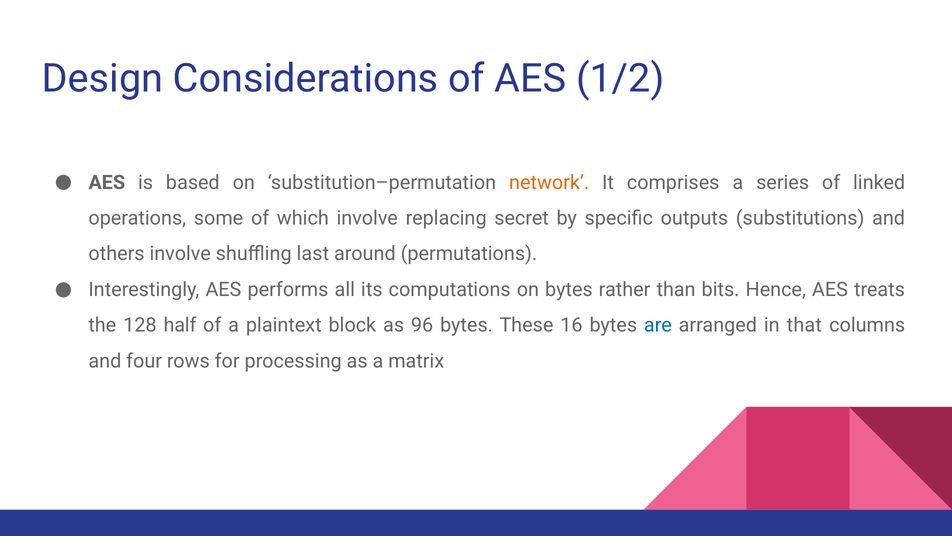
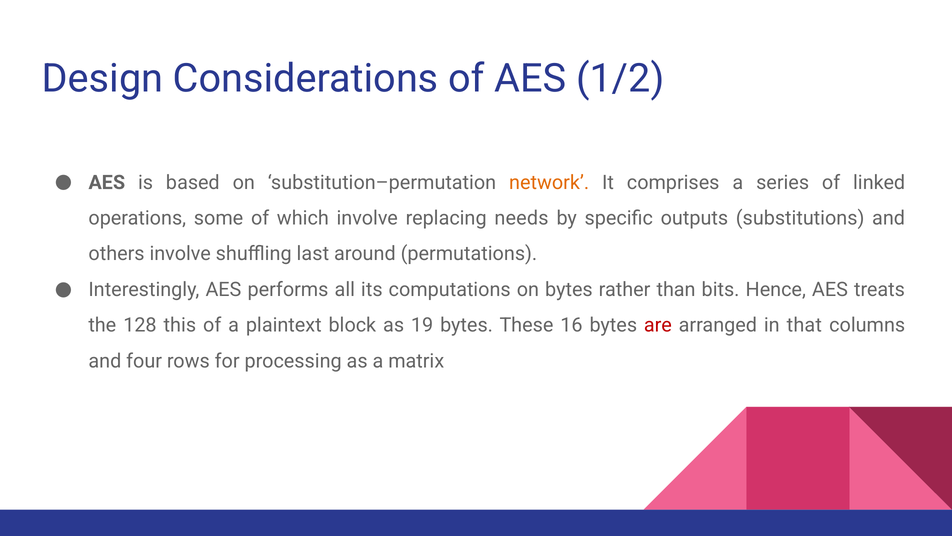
secret: secret -> needs
half: half -> this
96: 96 -> 19
are colour: blue -> red
